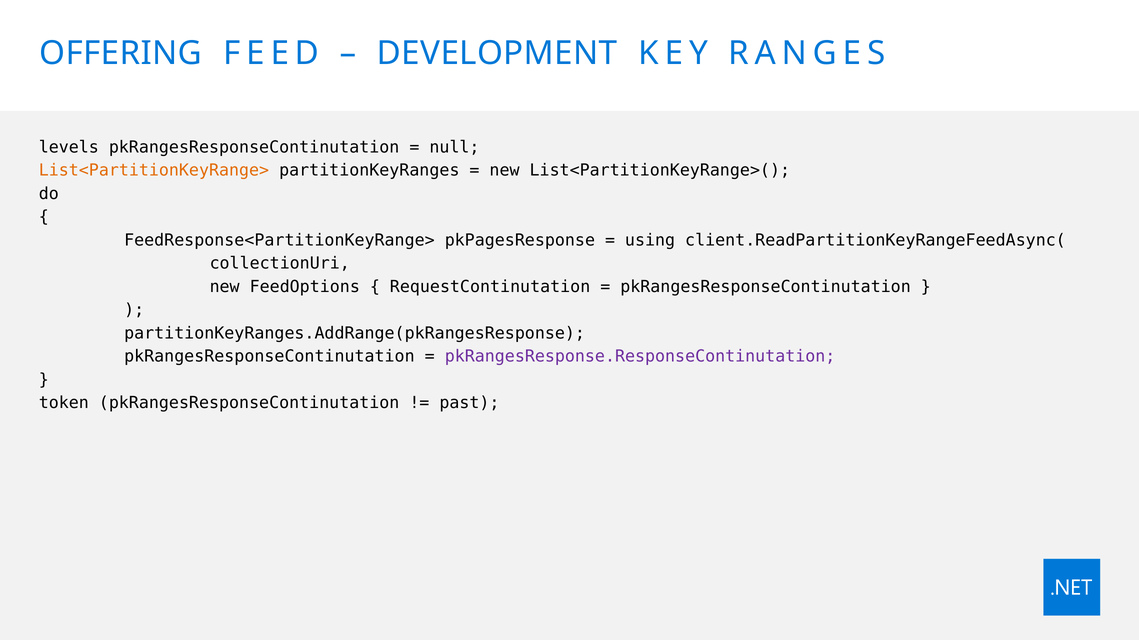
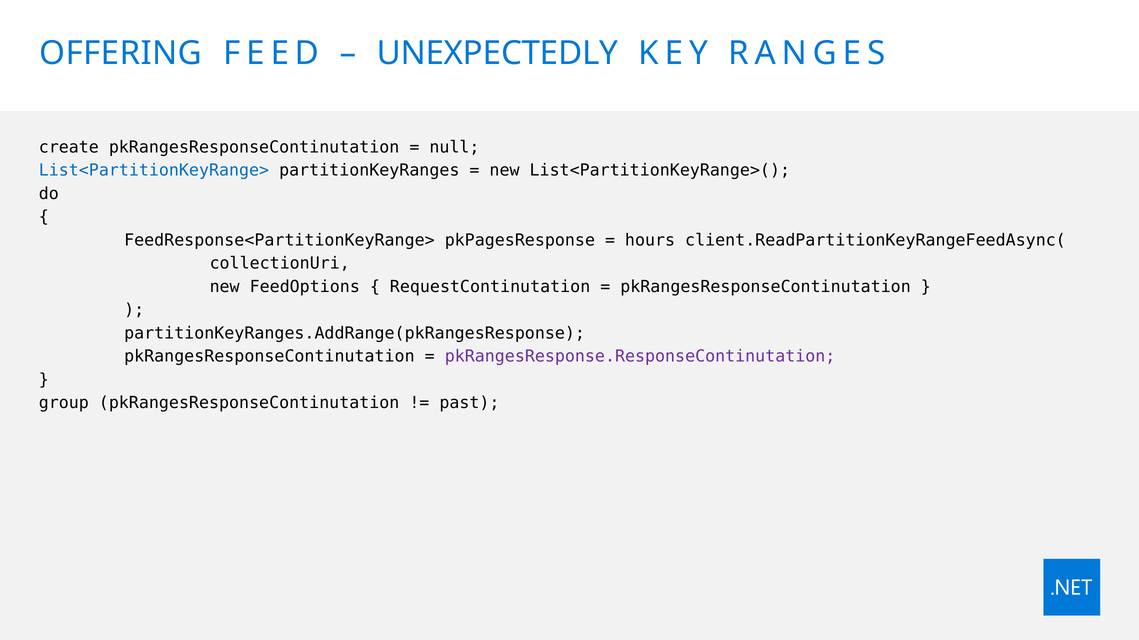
DEVELOPMENT: DEVELOPMENT -> UNEXPECTEDLY
levels: levels -> create
List<PartitionKeyRange> colour: orange -> blue
using: using -> hours
token: token -> group
